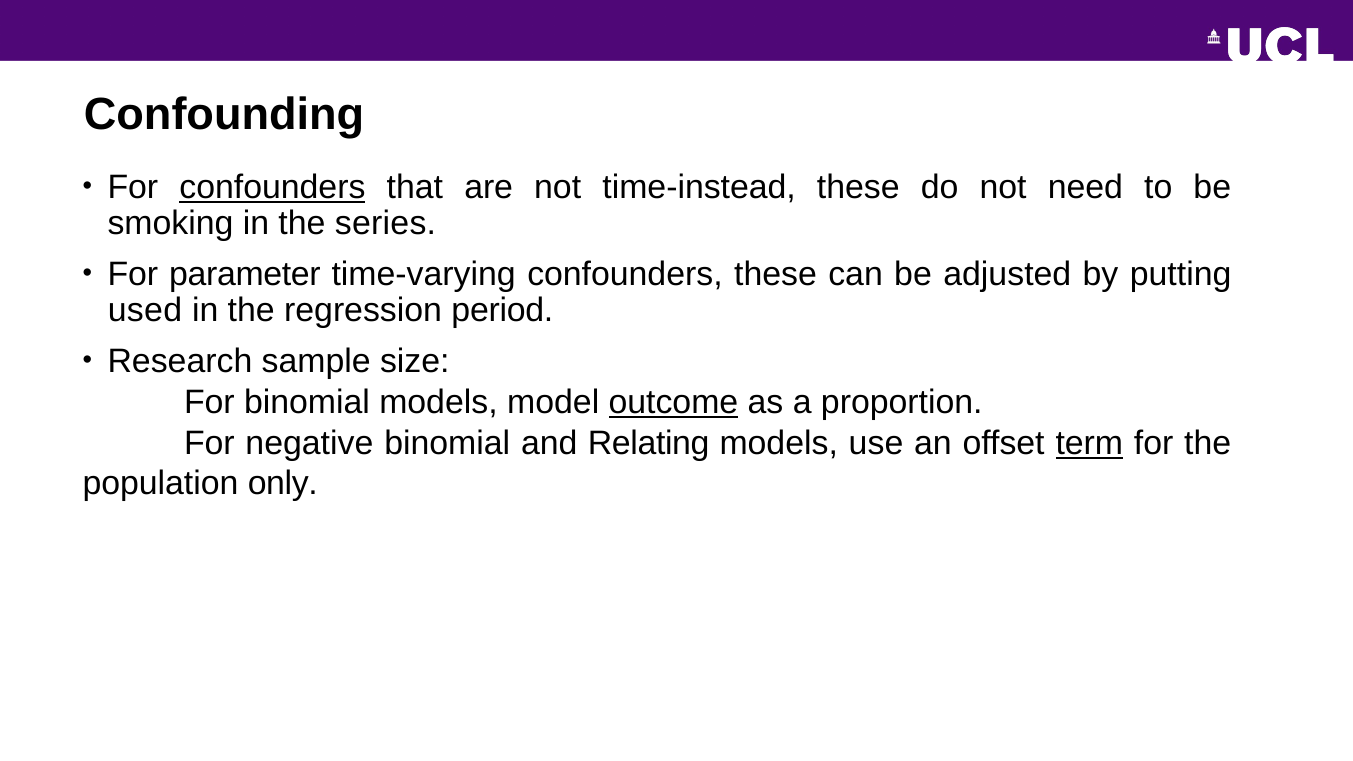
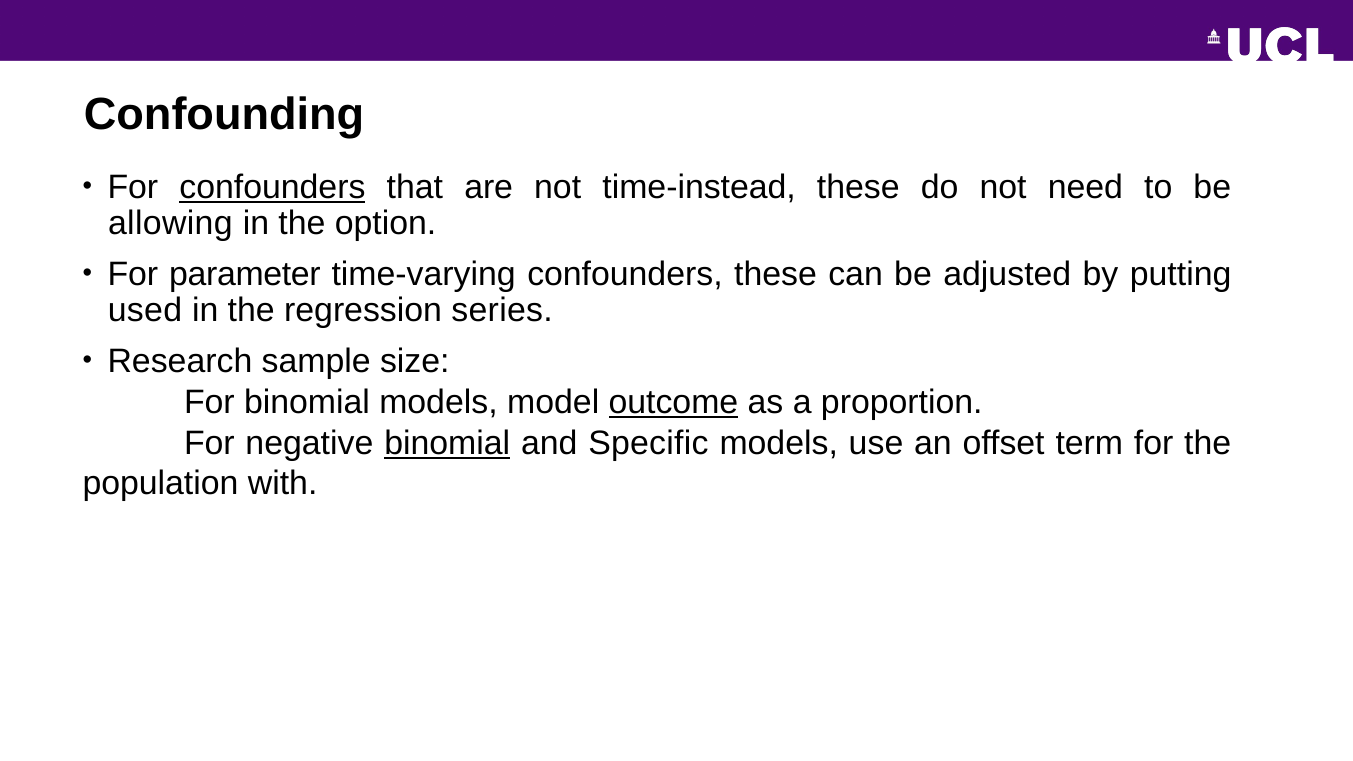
smoking: smoking -> allowing
series: series -> option
period: period -> series
binomial at (447, 443) underline: none -> present
Relating: Relating -> Specific
term underline: present -> none
only: only -> with
